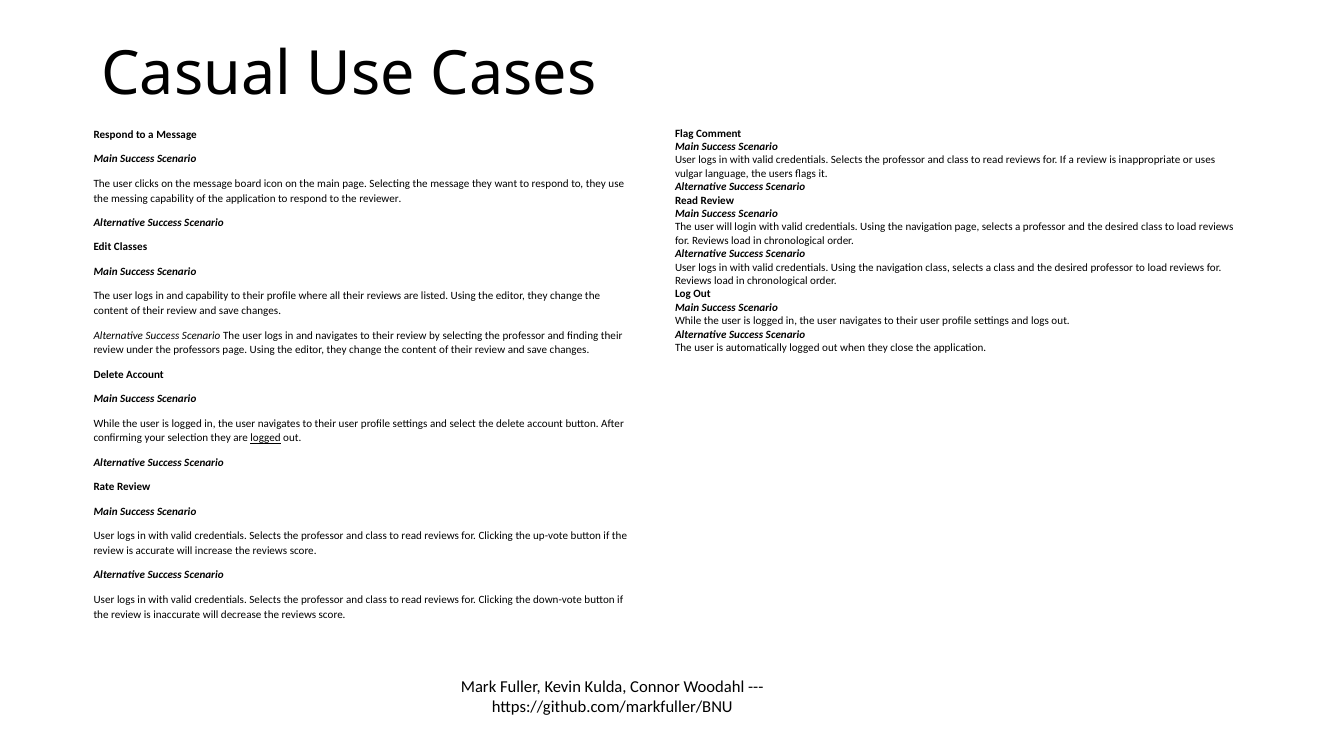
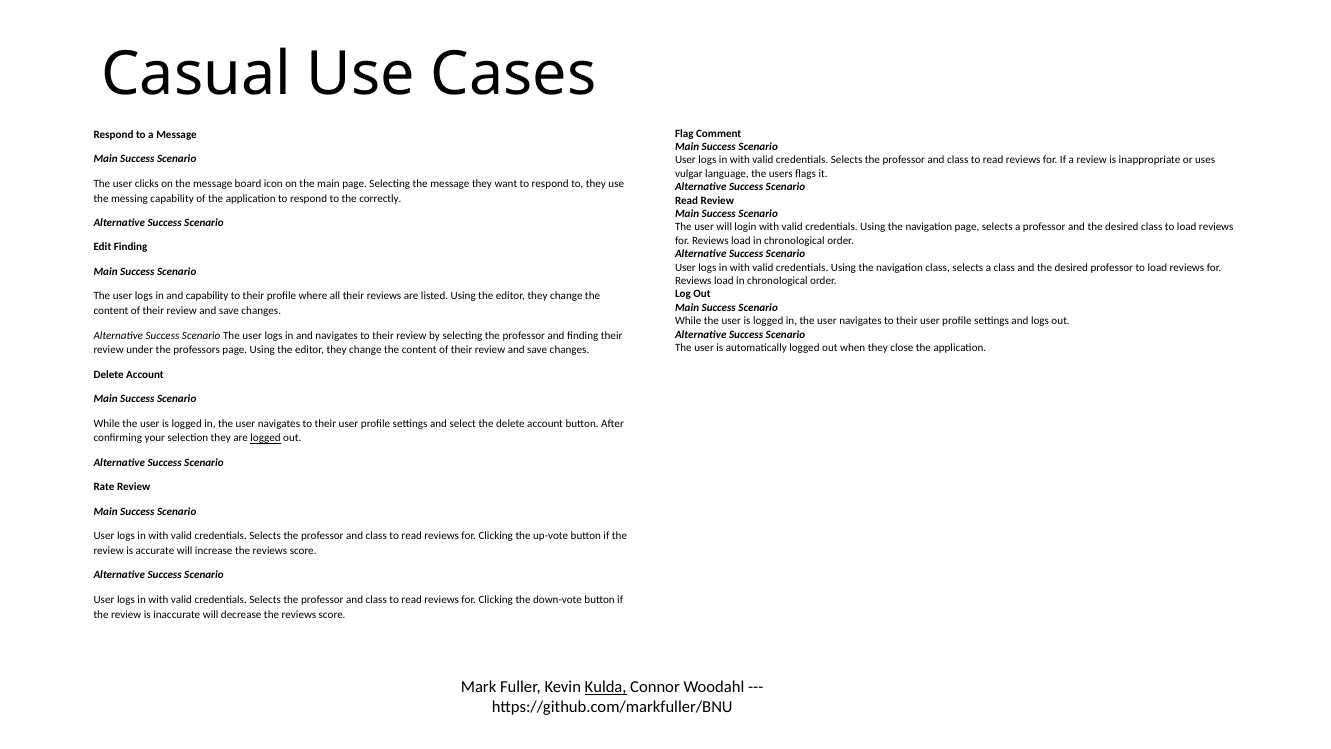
reviewer: reviewer -> correctly
Edit Classes: Classes -> Finding
Kulda underline: none -> present
